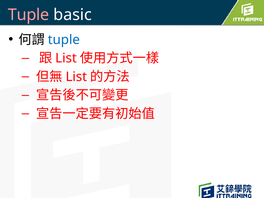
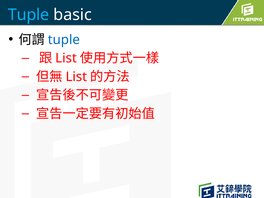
Tuple at (29, 15) colour: pink -> light blue
